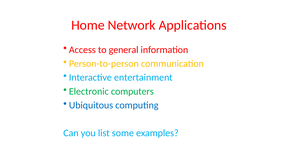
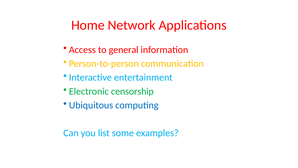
computers: computers -> censorship
